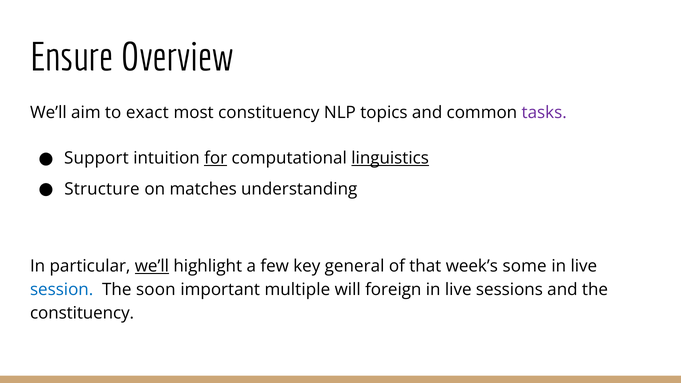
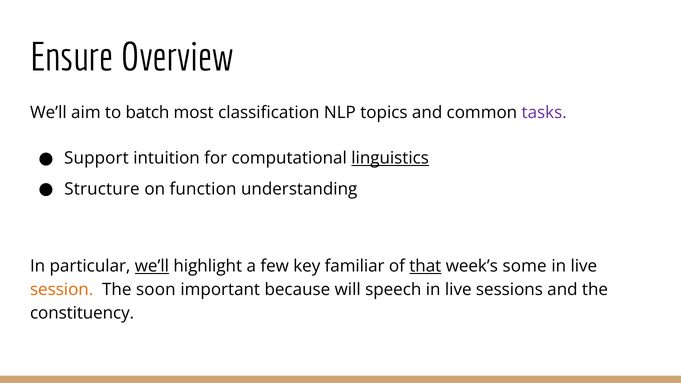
exact: exact -> batch
most constituency: constituency -> classification
for underline: present -> none
matches: matches -> function
general: general -> familiar
that underline: none -> present
session colour: blue -> orange
multiple: multiple -> because
foreign: foreign -> speech
